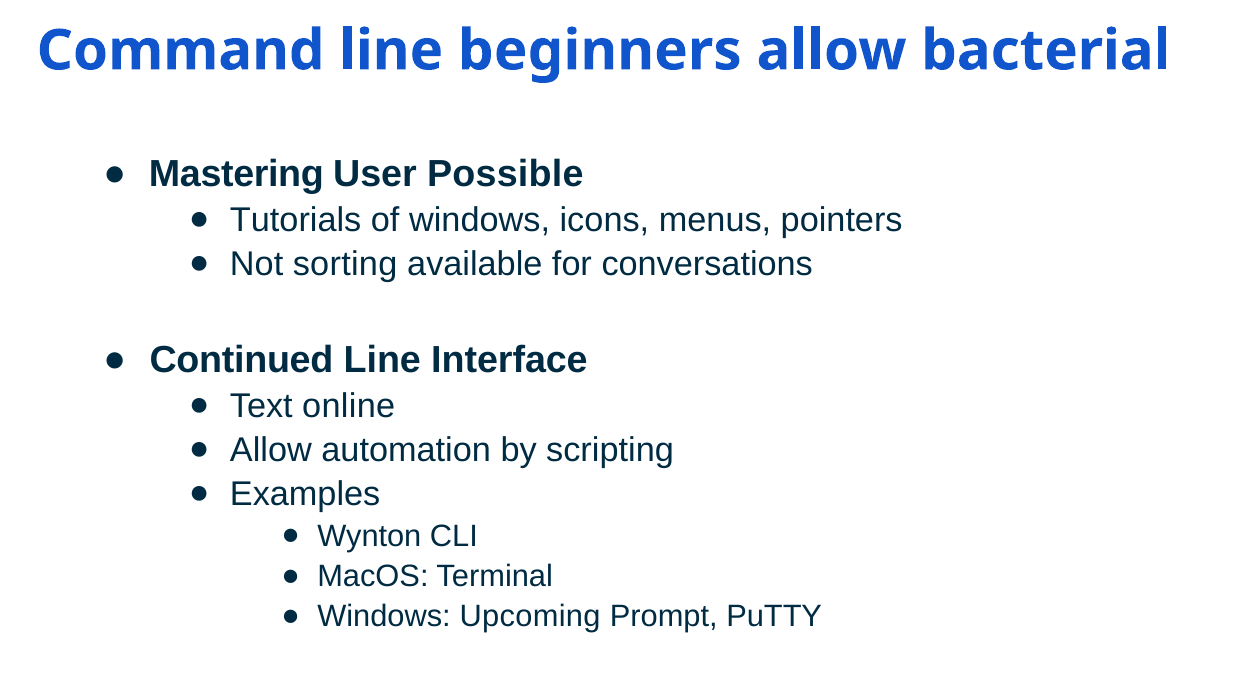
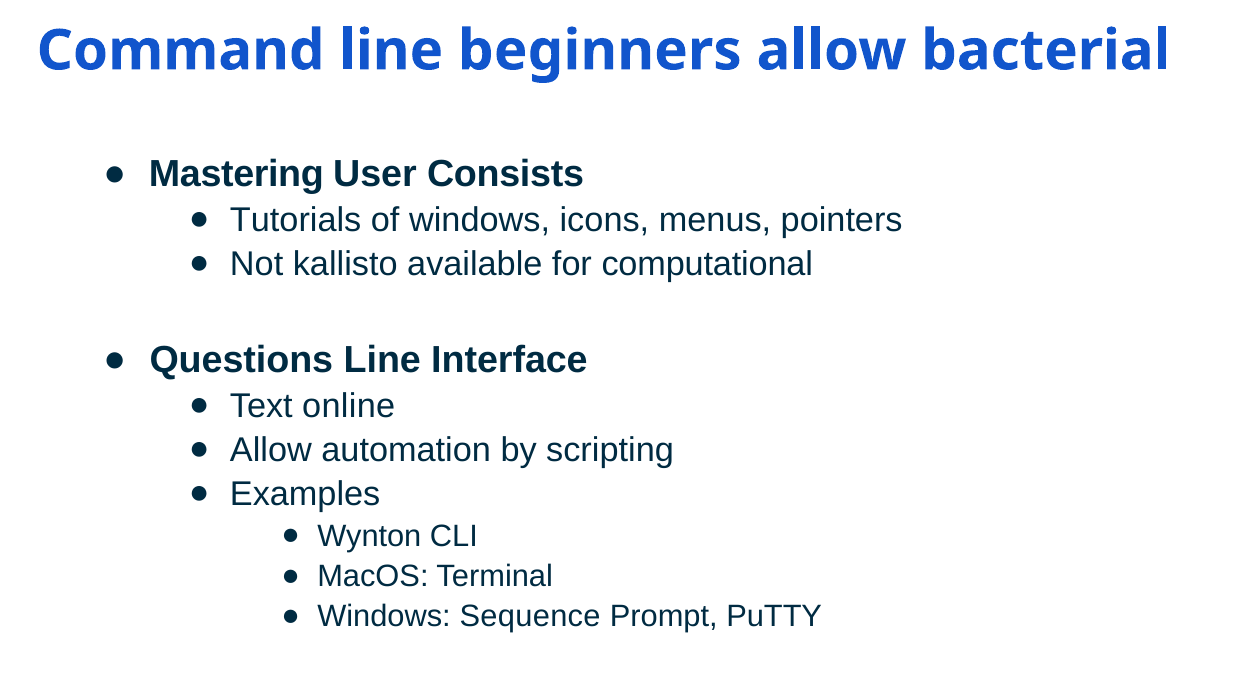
Possible: Possible -> Consists
sorting: sorting -> kallisto
conversations: conversations -> computational
Continued: Continued -> Questions
Upcoming: Upcoming -> Sequence
